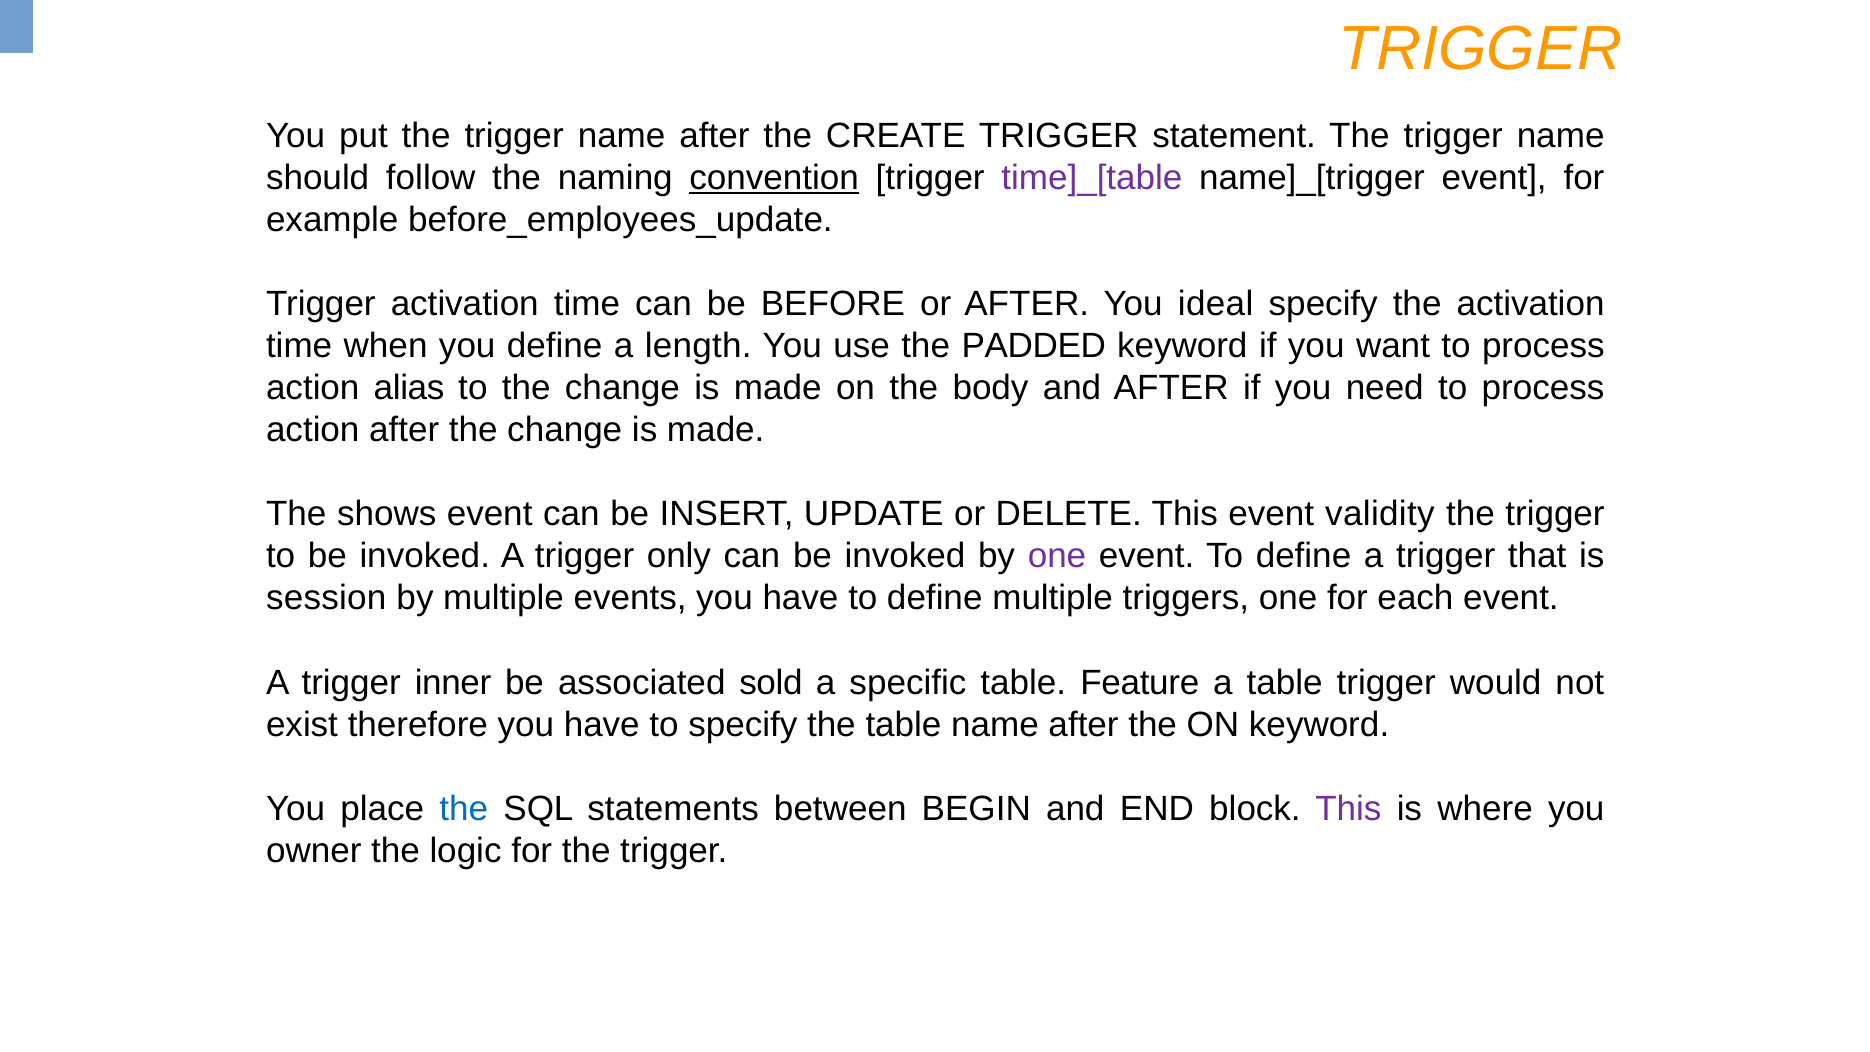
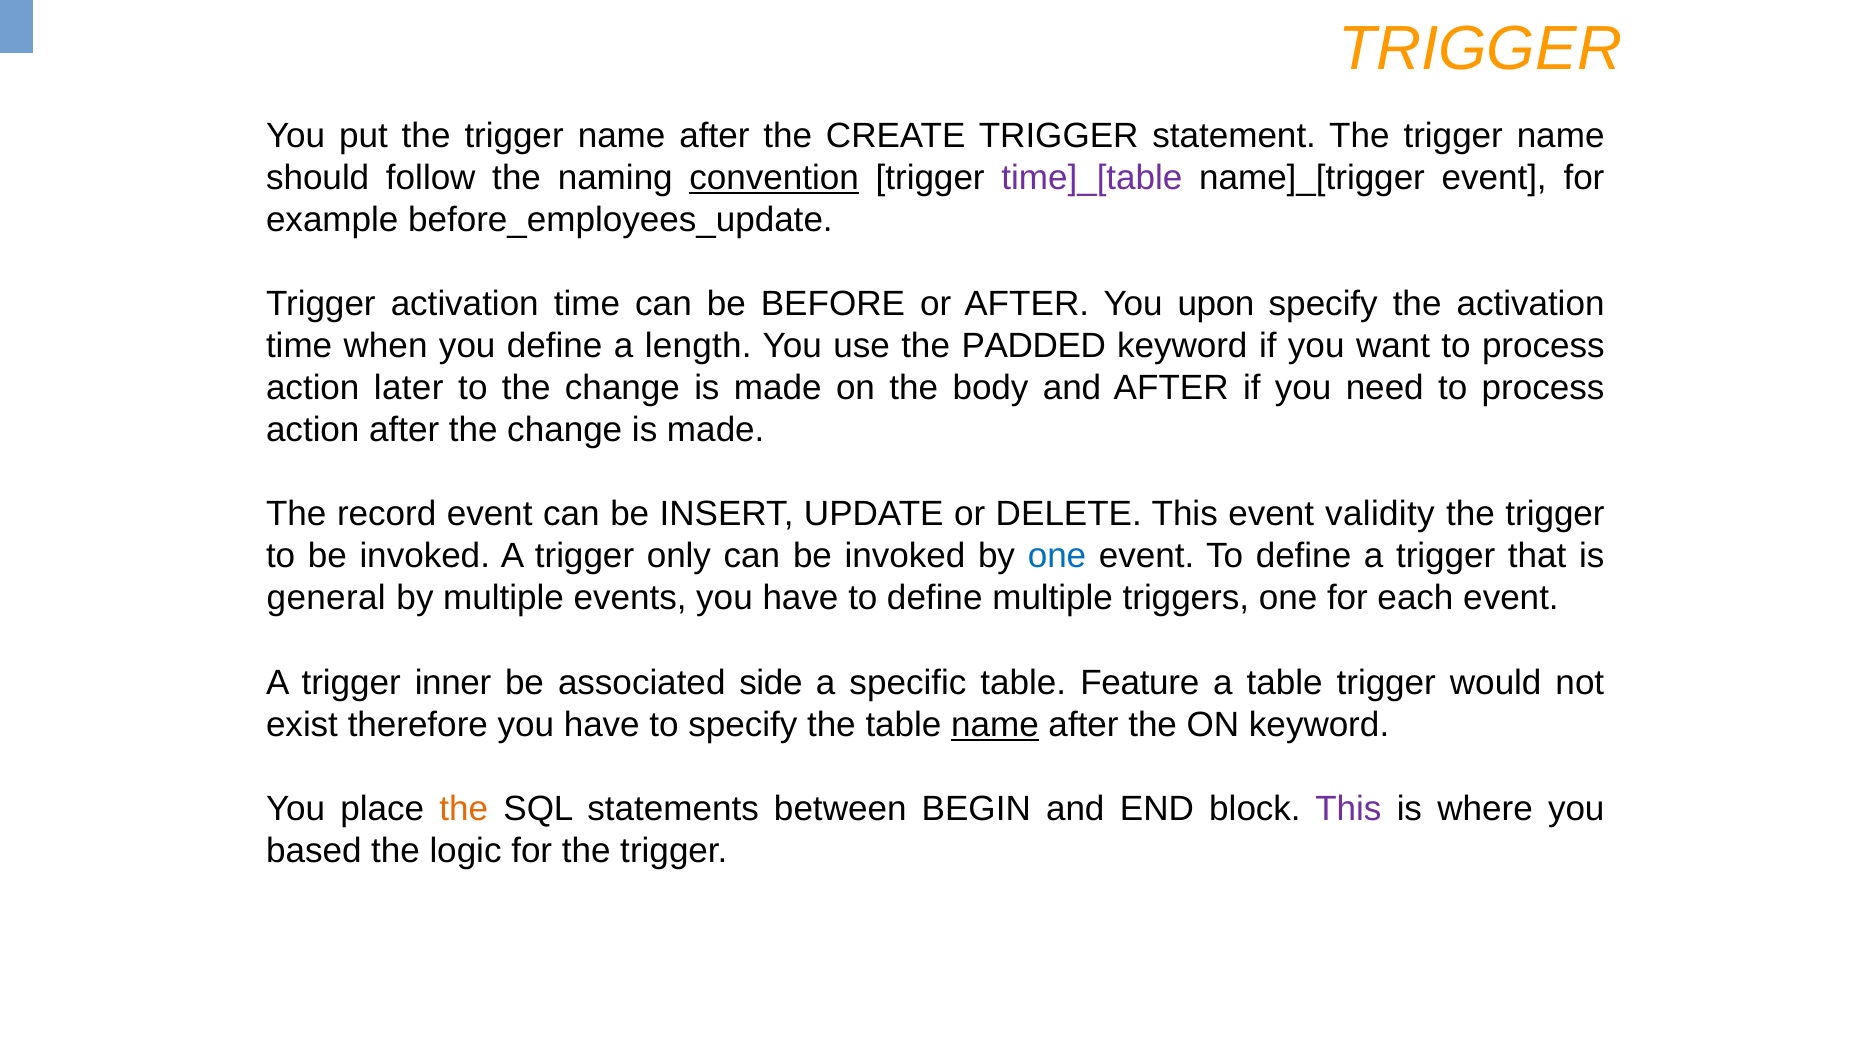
ideal: ideal -> upon
alias: alias -> later
shows: shows -> record
one at (1057, 556) colour: purple -> blue
session: session -> general
sold: sold -> side
name at (995, 725) underline: none -> present
the at (464, 809) colour: blue -> orange
owner: owner -> based
